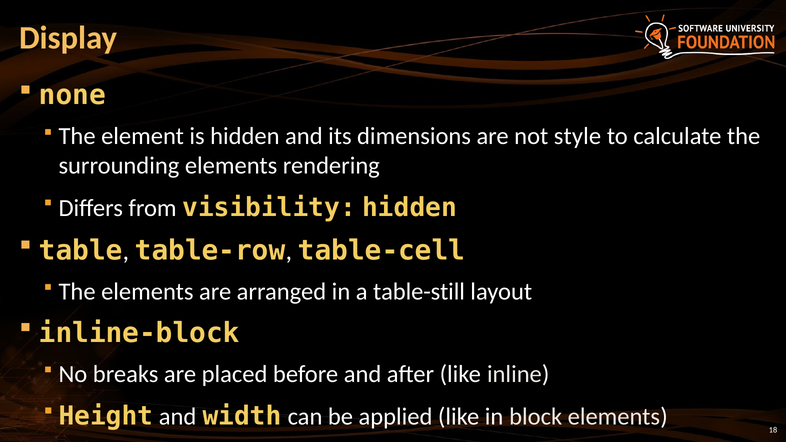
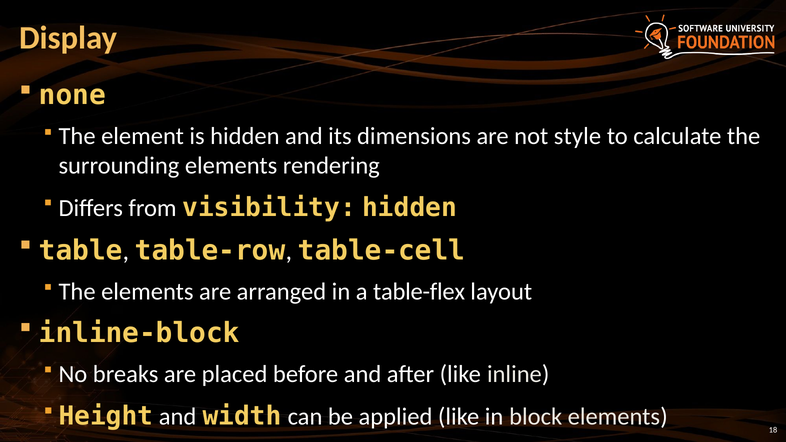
table-still: table-still -> table-flex
